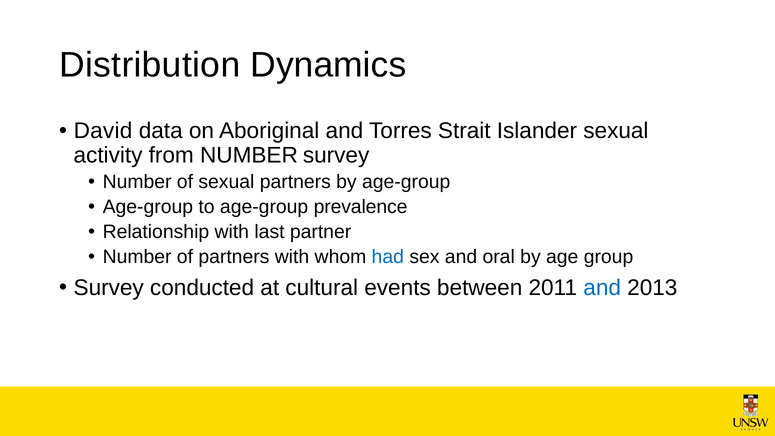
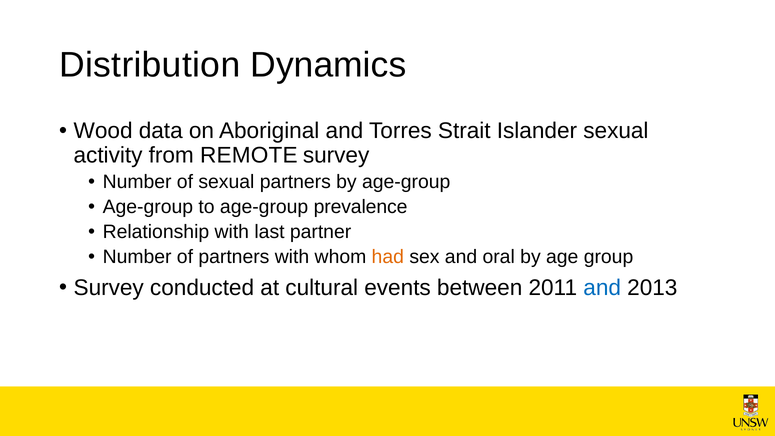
David: David -> Wood
from NUMBER: NUMBER -> REMOTE
had colour: blue -> orange
